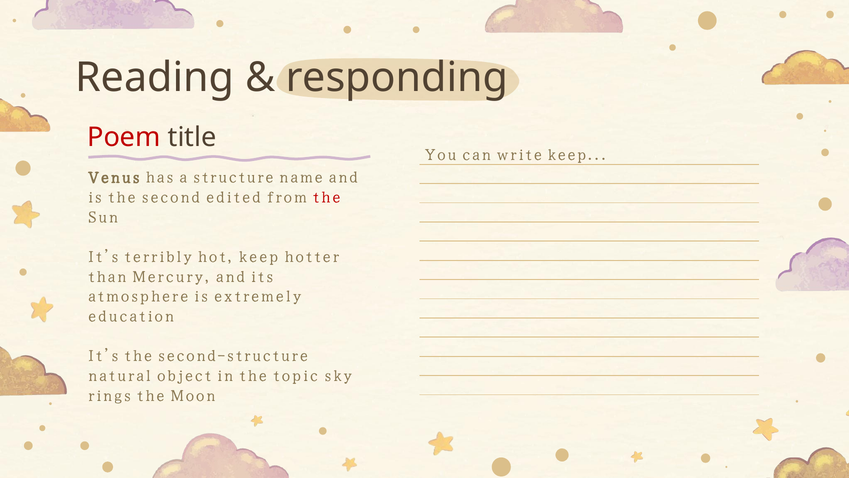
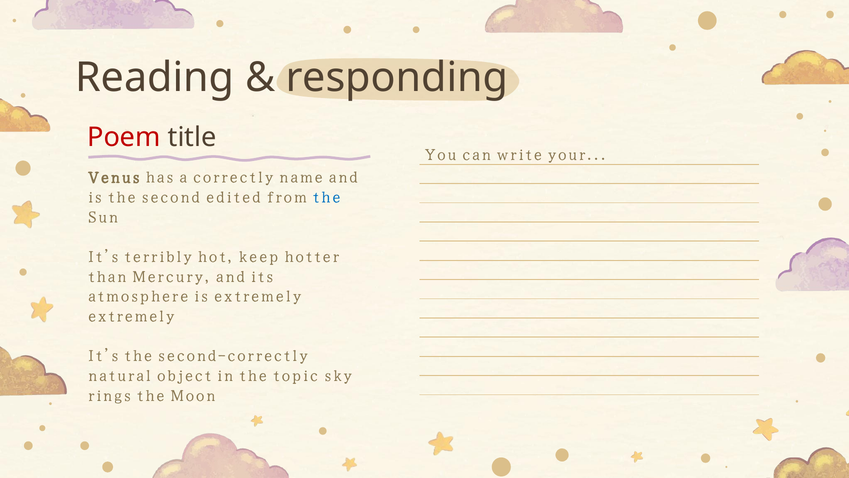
write keep: keep -> your
structure: structure -> correctly
the at (327, 197) colour: red -> blue
education at (131, 316): education -> extremely
second-structure: second-structure -> second-correctly
